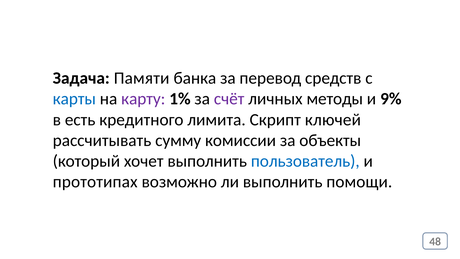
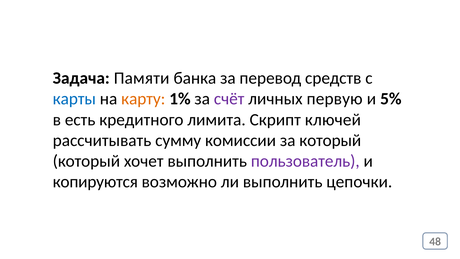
карту colour: purple -> orange
методы: методы -> первую
9%: 9% -> 5%
за объекты: объекты -> который
пользователь colour: blue -> purple
прототипах: прототипах -> копируются
помощи: помощи -> цепочки
